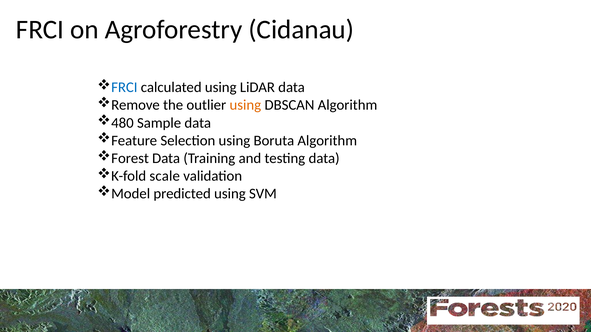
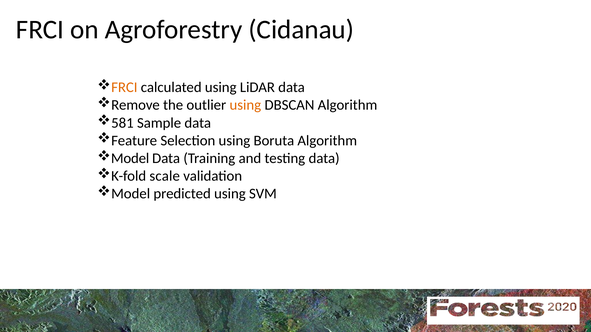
FRCI at (124, 88) colour: blue -> orange
480: 480 -> 581
Forest at (130, 158): Forest -> Model
